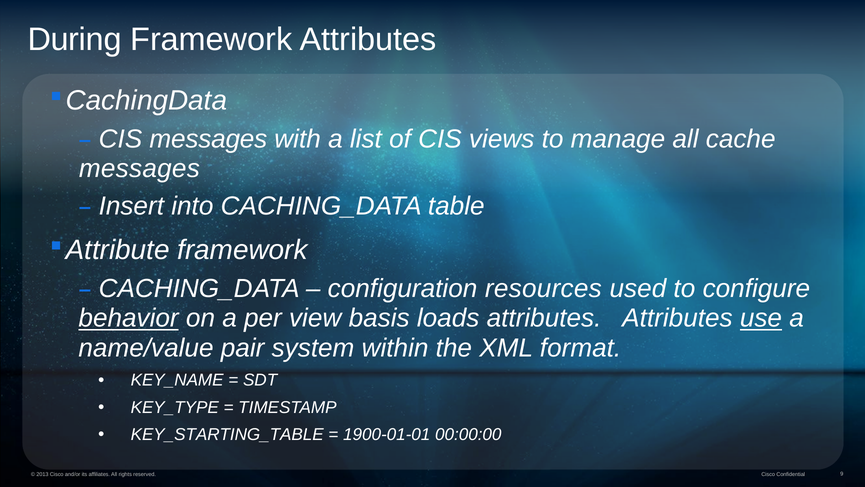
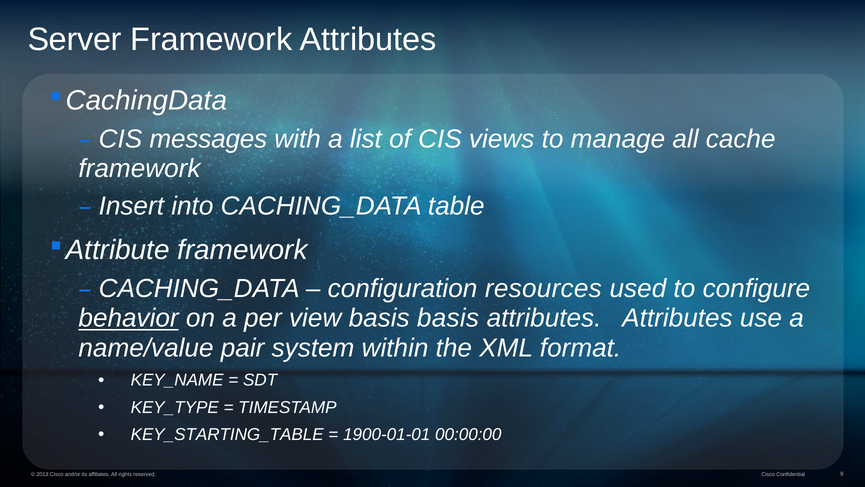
During: During -> Server
messages at (139, 169): messages -> framework
basis loads: loads -> basis
use underline: present -> none
